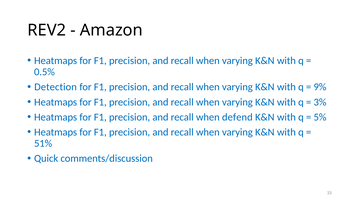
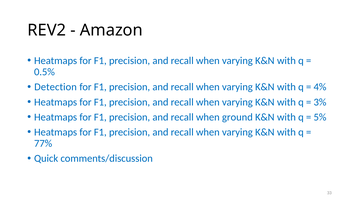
9%: 9% -> 4%
defend: defend -> ground
51%: 51% -> 77%
